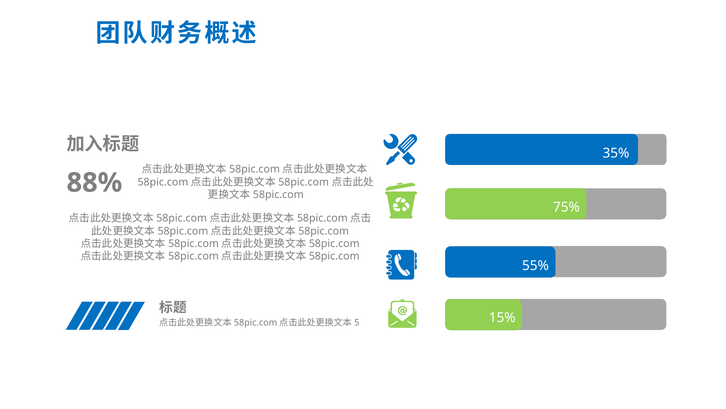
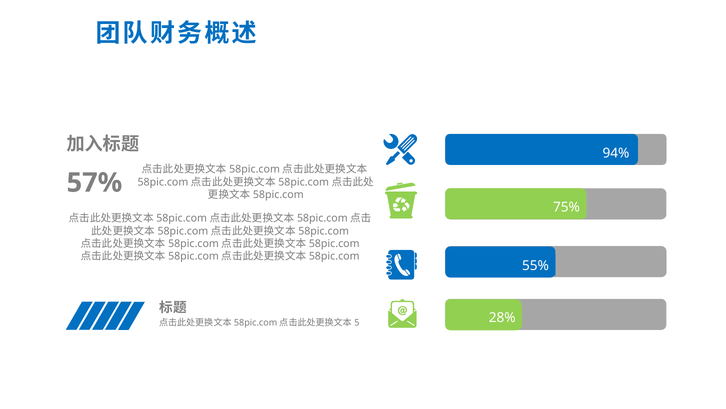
35%: 35% -> 94%
88%: 88% -> 57%
15%: 15% -> 28%
